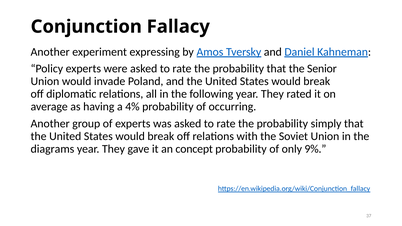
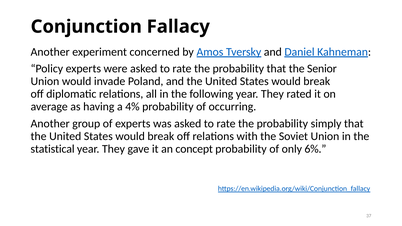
expressing: expressing -> concerned
diagrams: diagrams -> statistical
9%: 9% -> 6%
